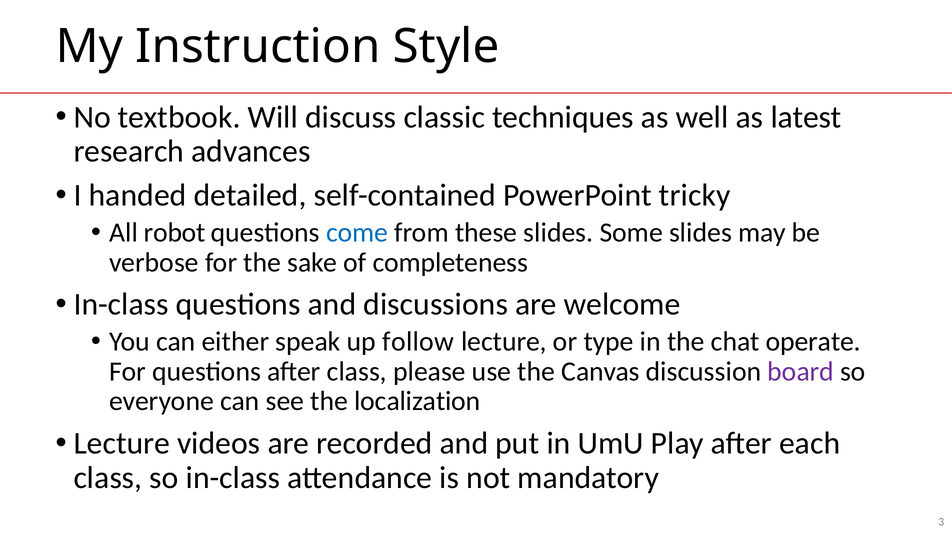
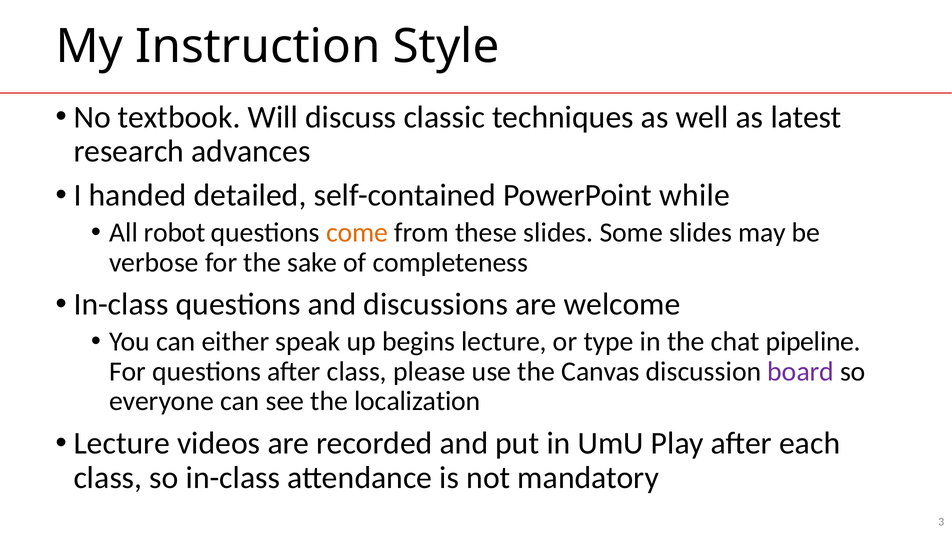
tricky: tricky -> while
come colour: blue -> orange
follow: follow -> begins
operate: operate -> pipeline
